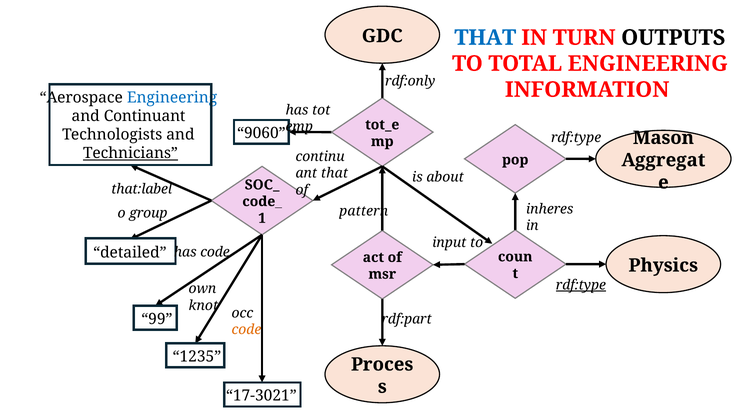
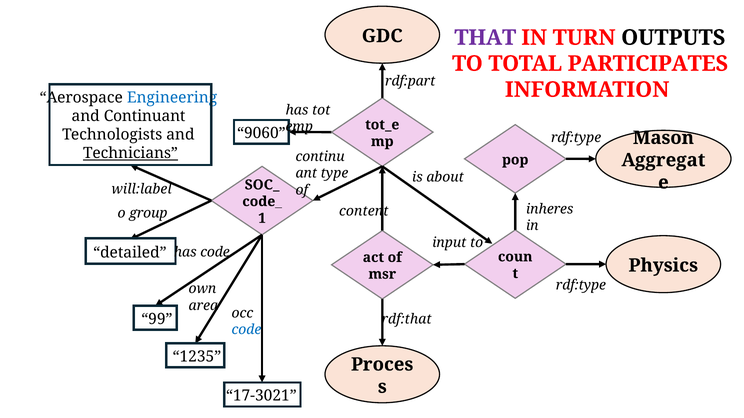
THAT at (485, 38) colour: blue -> purple
TOTAL ENGINEERING: ENGINEERING -> PARTICIPATES
rdf:only: rdf:only -> rdf:part
that at (334, 174): that -> type
that:label: that:label -> will:label
pattern: pattern -> content
rdf:type at (581, 285) underline: present -> none
knot: knot -> area
rdf:part: rdf:part -> rdf:that
code at (246, 330) colour: orange -> blue
